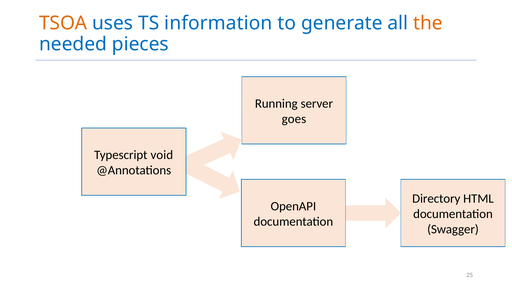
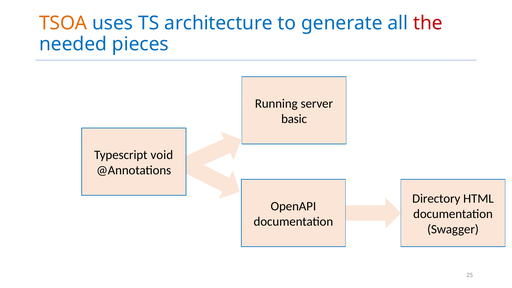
information: information -> architecture
the colour: orange -> red
goes: goes -> basic
